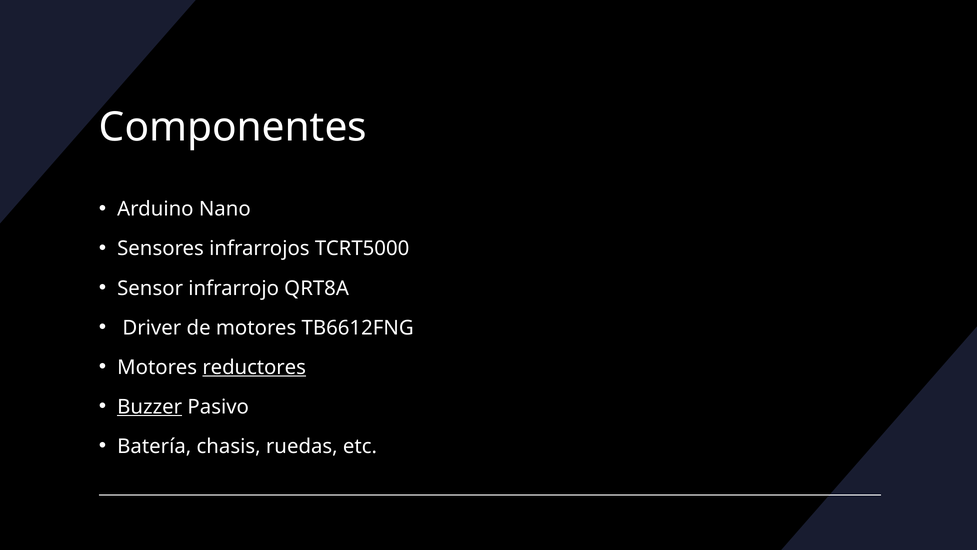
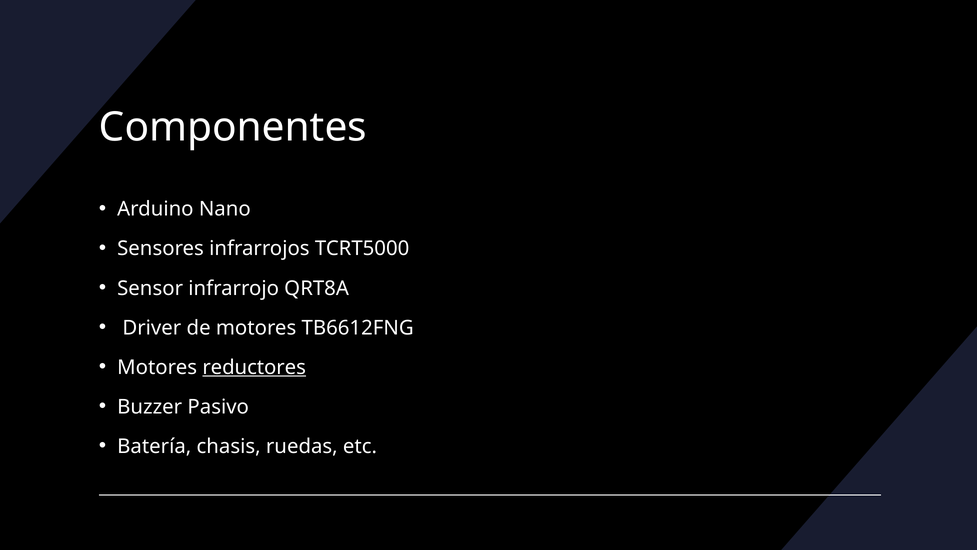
Buzzer underline: present -> none
